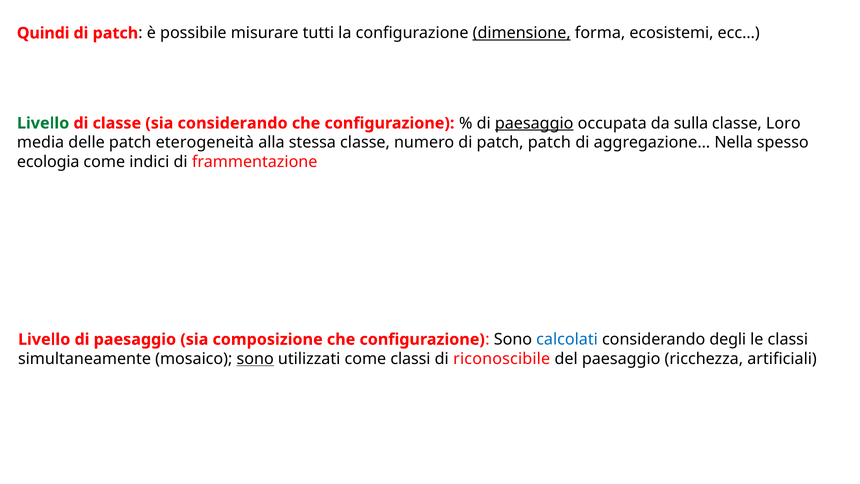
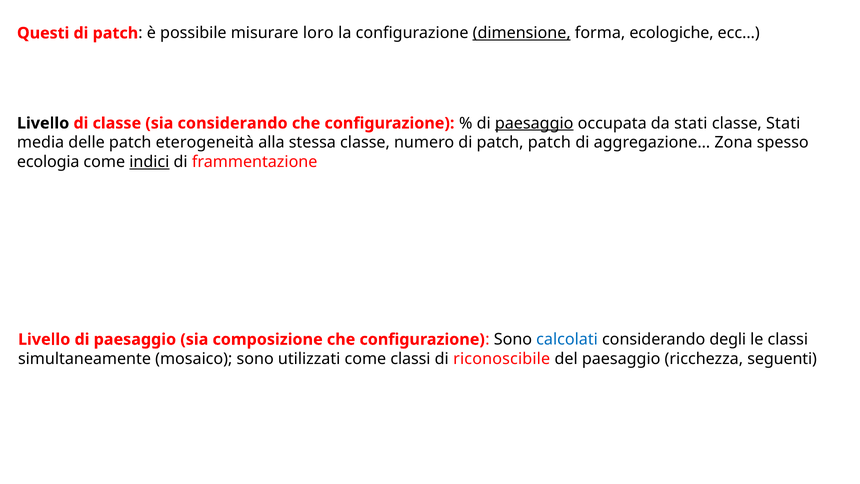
Quindi: Quindi -> Questi
tutti: tutti -> loro
ecosistemi: ecosistemi -> ecologiche
Livello at (43, 123) colour: green -> black
da sulla: sulla -> stati
classe Loro: Loro -> Stati
Nella: Nella -> Zona
indici underline: none -> present
sono at (255, 359) underline: present -> none
artificiali: artificiali -> seguenti
